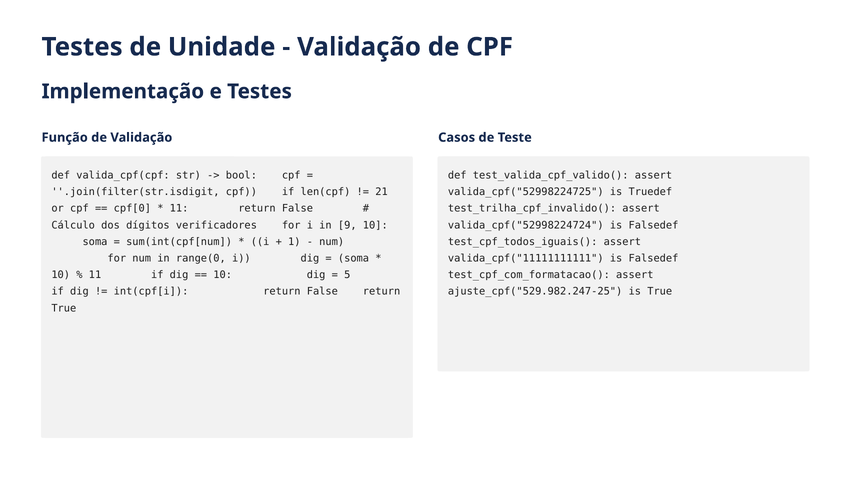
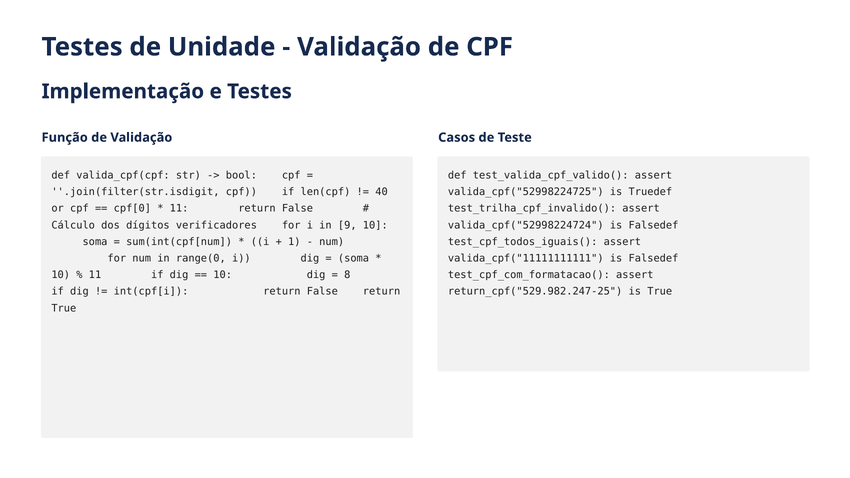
21: 21 -> 40
5: 5 -> 8
ajuste_cpf("529.982.247-25: ajuste_cpf("529.982.247-25 -> return_cpf("529.982.247-25
